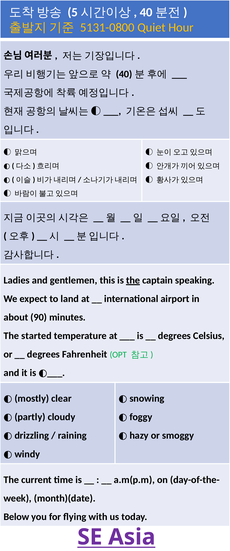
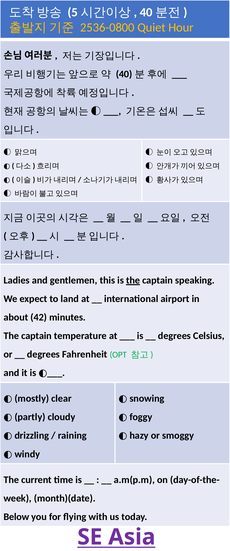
5131-0800: 5131-0800 -> 2536-0800
90: 90 -> 42
started at (36, 335): started -> captain
